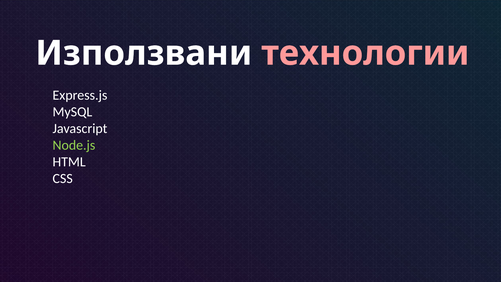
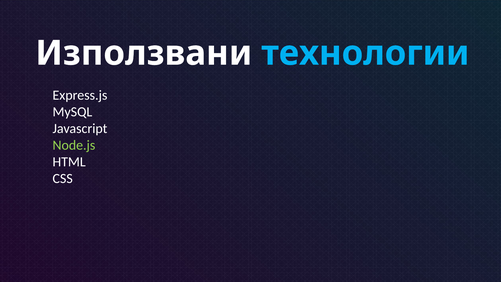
технологии colour: pink -> light blue
